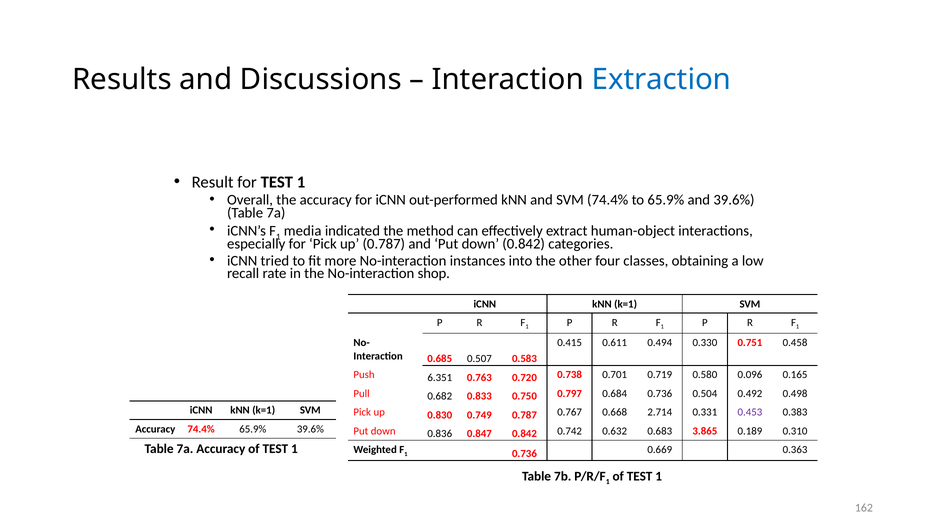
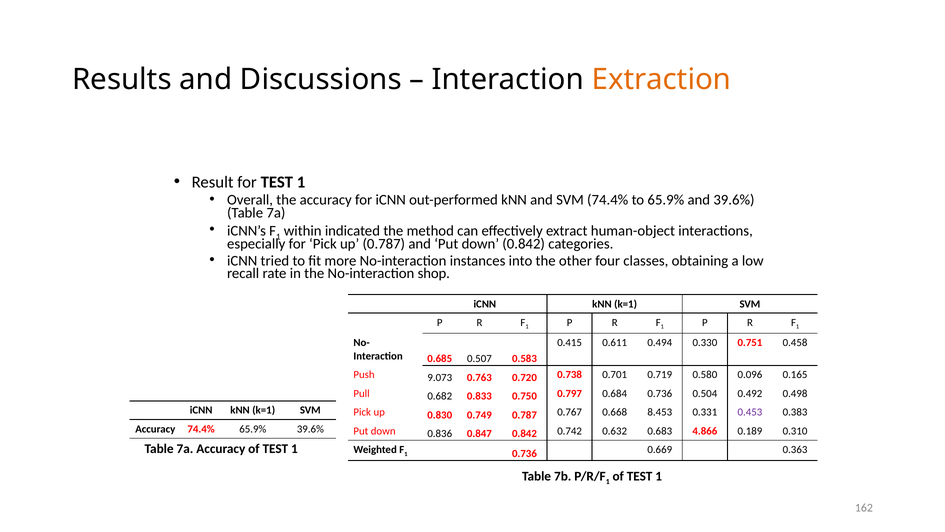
Extraction colour: blue -> orange
media: media -> within
6.351: 6.351 -> 9.073
2.714: 2.714 -> 8.453
3.865: 3.865 -> 4.866
